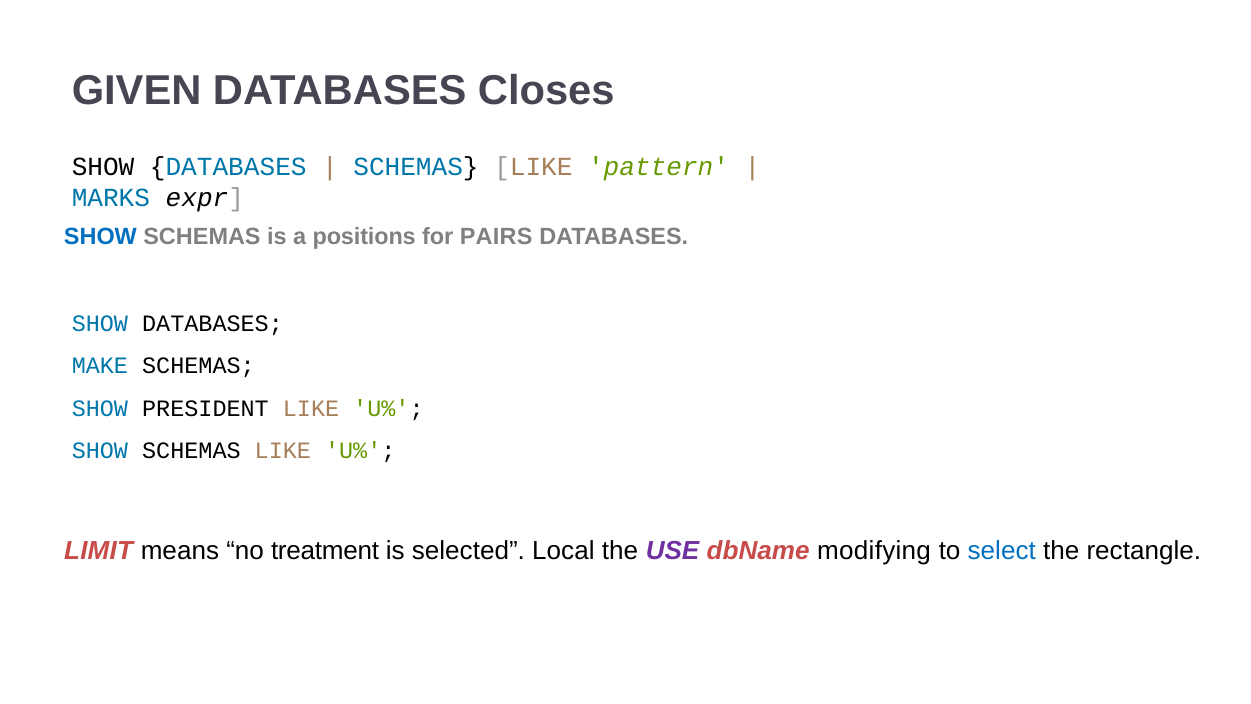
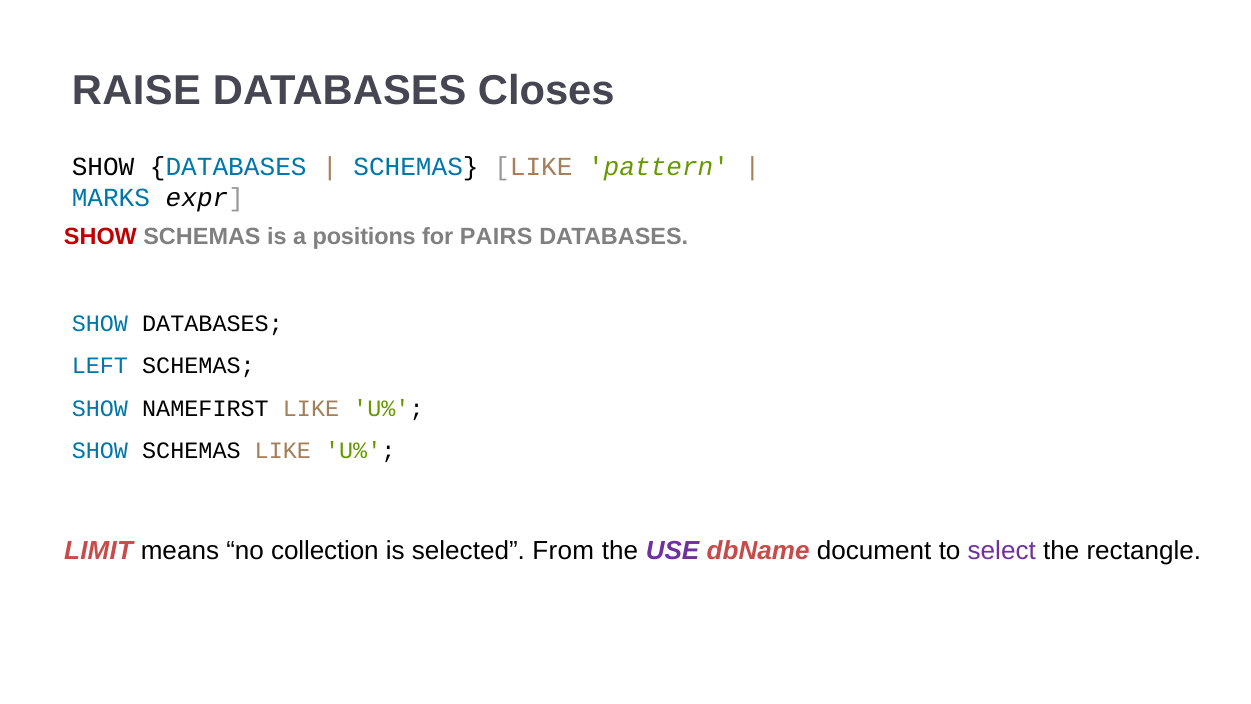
GIVEN: GIVEN -> RAISE
SHOW at (100, 236) colour: blue -> red
MAKE: MAKE -> LEFT
PRESIDENT: PRESIDENT -> NAMEFIRST
treatment: treatment -> collection
Local: Local -> From
modifying: modifying -> document
select colour: blue -> purple
